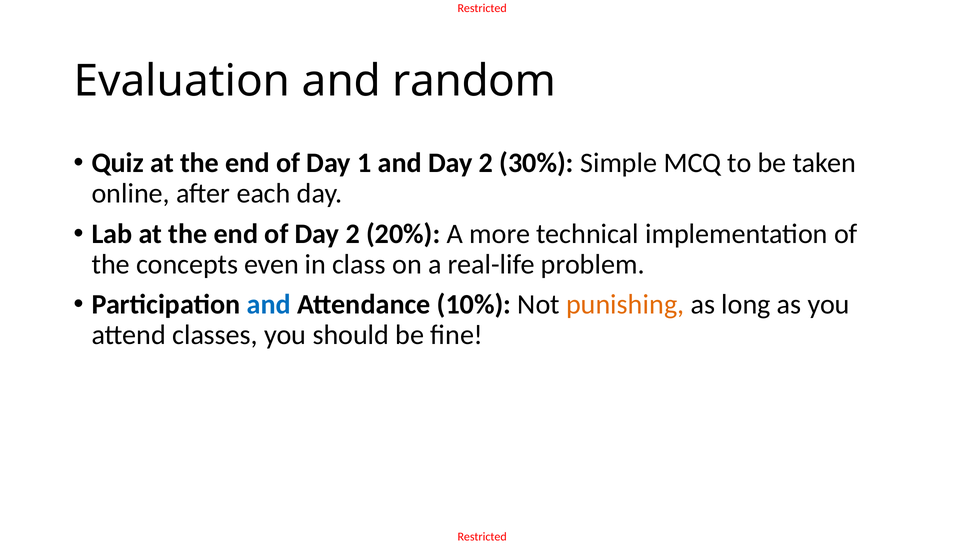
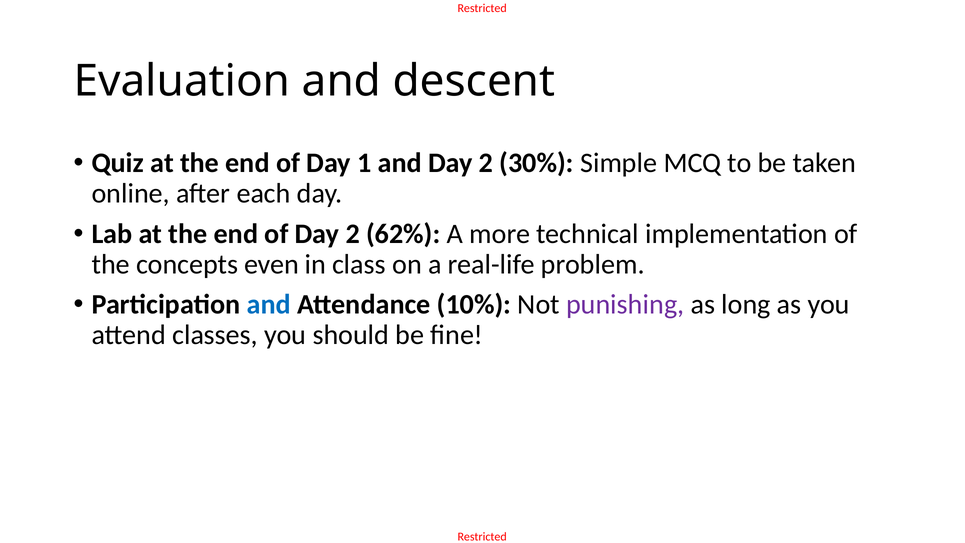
random: random -> descent
20%: 20% -> 62%
punishing colour: orange -> purple
